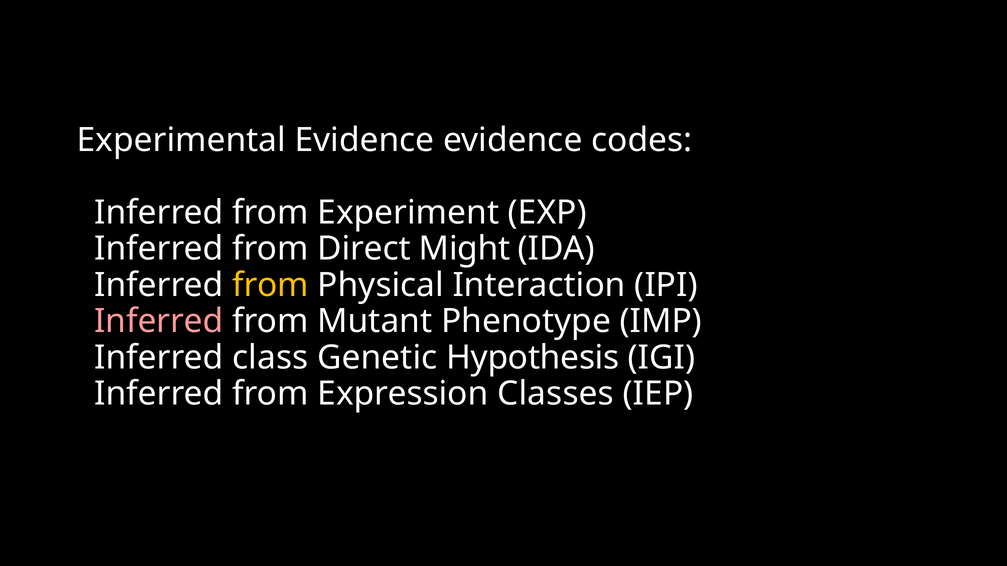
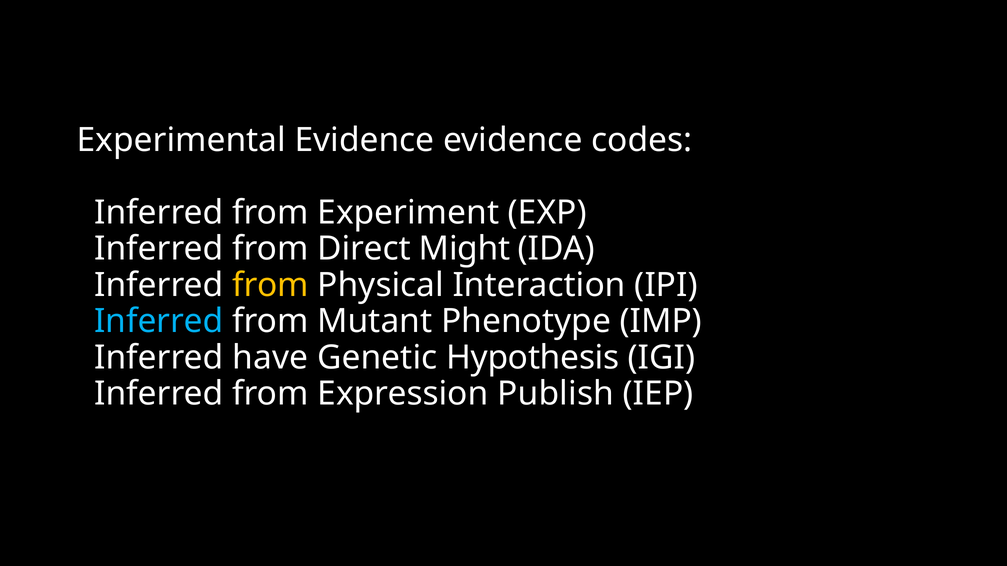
Inferred at (159, 321) colour: pink -> light blue
class: class -> have
Classes: Classes -> Publish
